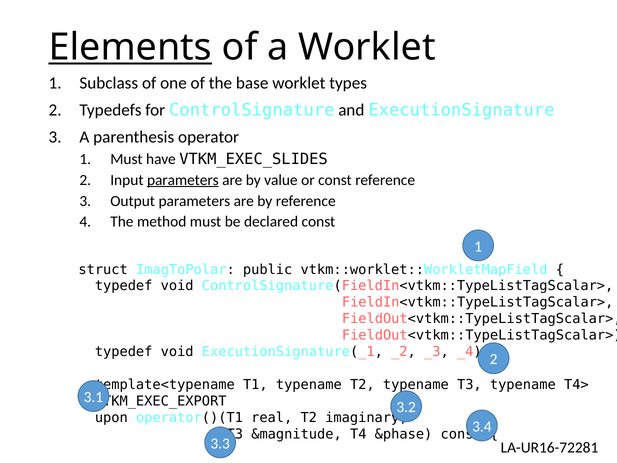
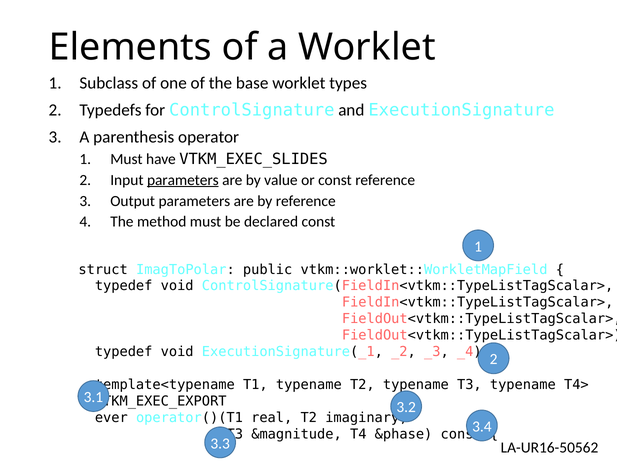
Elements underline: present -> none
upon: upon -> ever
LA-UR16-72281: LA-UR16-72281 -> LA-UR16-50562
